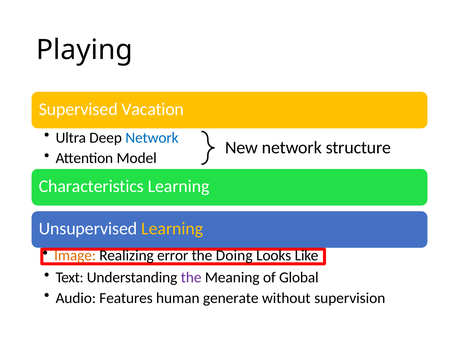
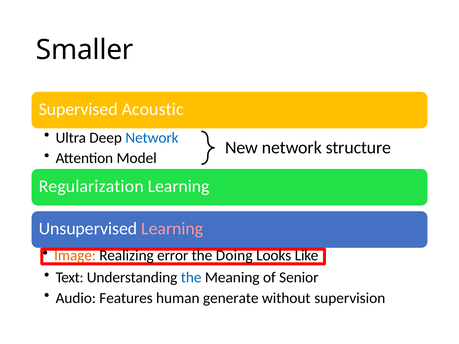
Playing: Playing -> Smaller
Vacation: Vacation -> Acoustic
Characteristics: Characteristics -> Regularization
Learning at (172, 229) colour: yellow -> pink
the at (191, 278) colour: purple -> blue
Global: Global -> Senior
